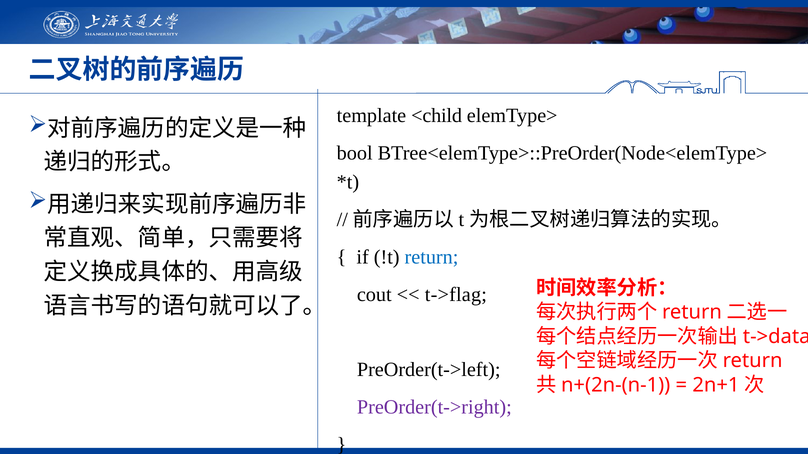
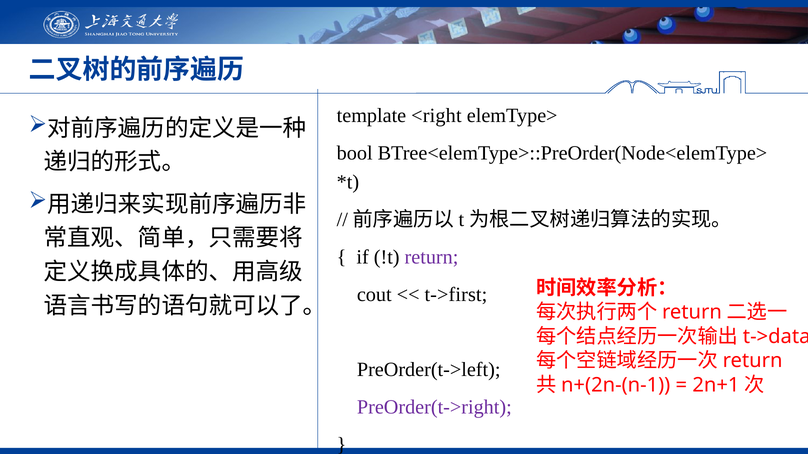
<child: <child -> <right
return at (432, 257) colour: blue -> purple
t->flag: t->flag -> t->first
